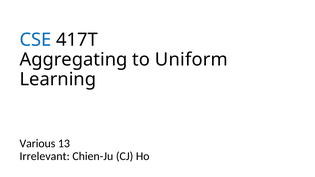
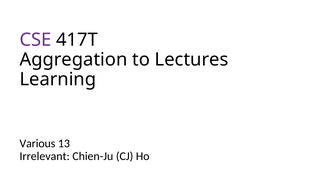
CSE colour: blue -> purple
Aggregating: Aggregating -> Aggregation
Uniform: Uniform -> Lectures
